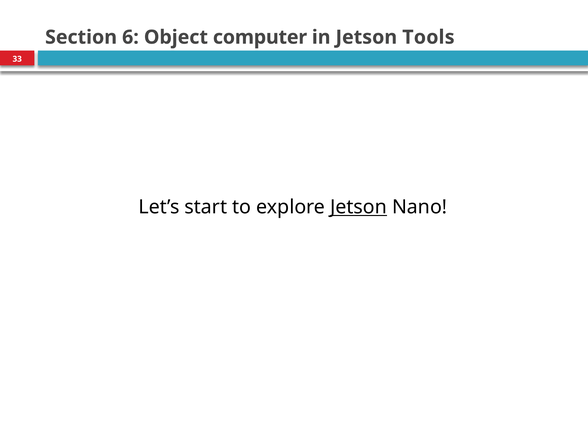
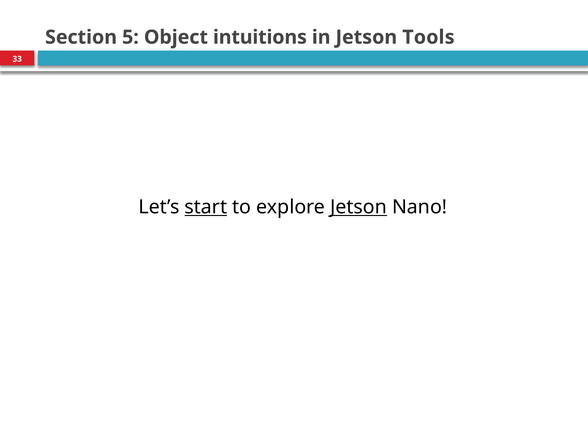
6: 6 -> 5
computer: computer -> intuitions
start underline: none -> present
